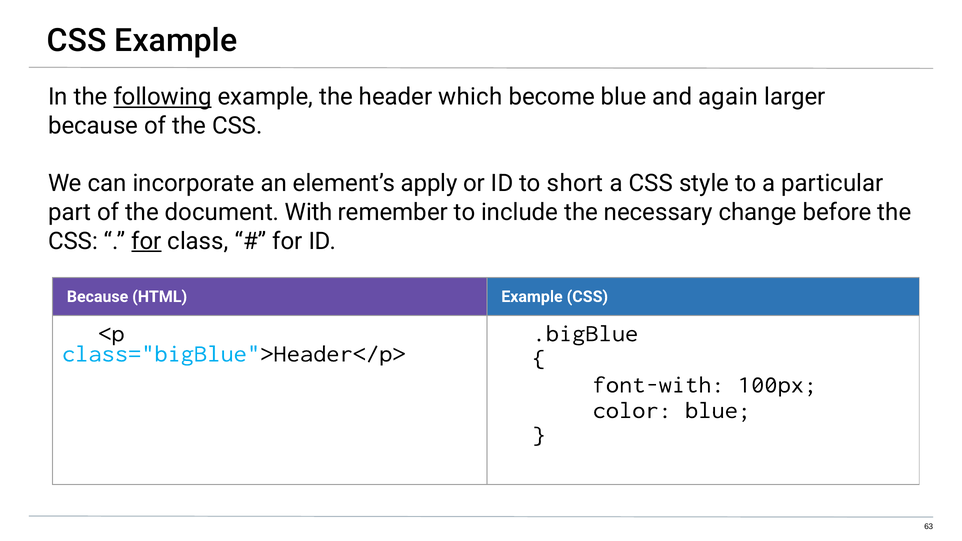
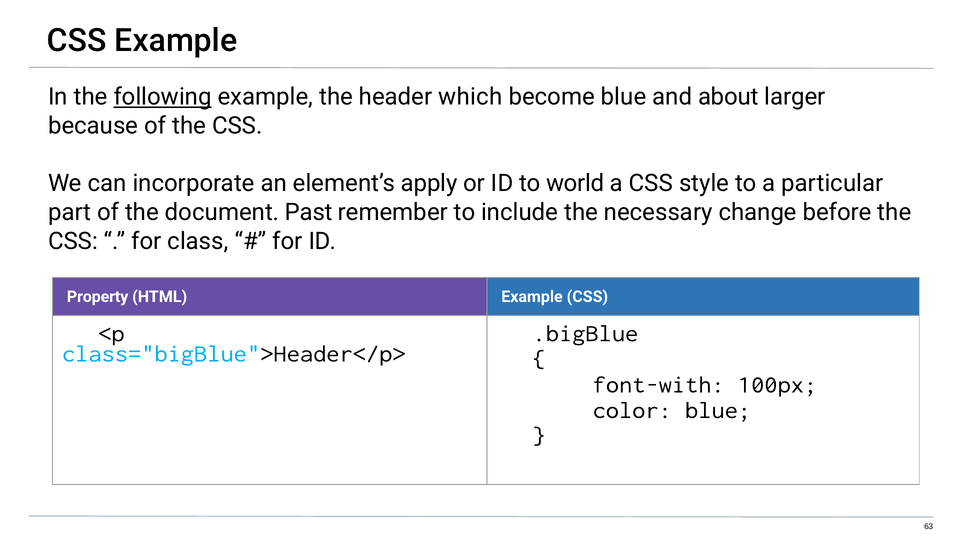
again: again -> about
short: short -> world
With: With -> Past
for at (146, 241) underline: present -> none
Because at (98, 297): Because -> Property
